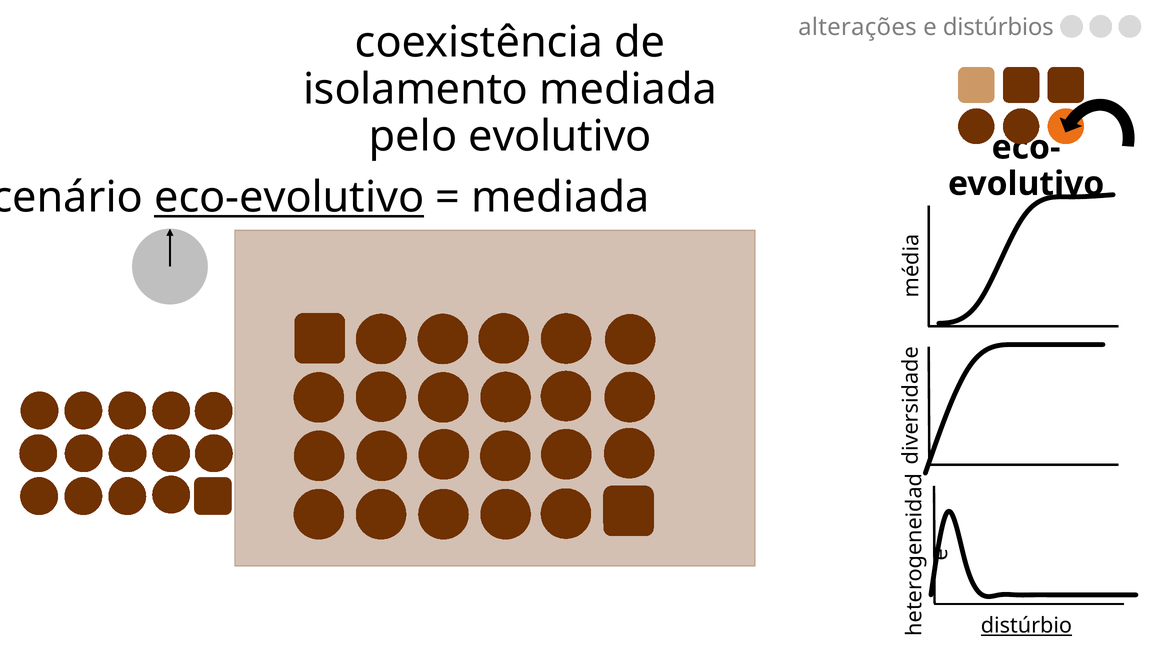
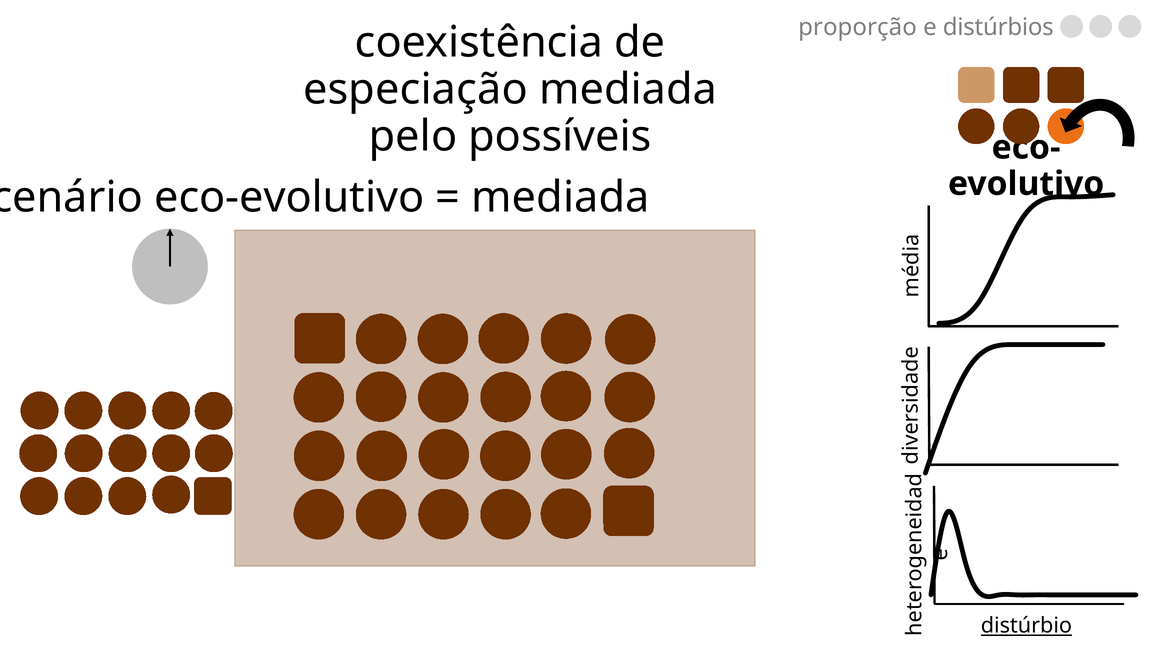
alterações: alterações -> proporção
isolamento: isolamento -> especiação
pelo evolutivo: evolutivo -> possíveis
eco-evolutivo underline: present -> none
